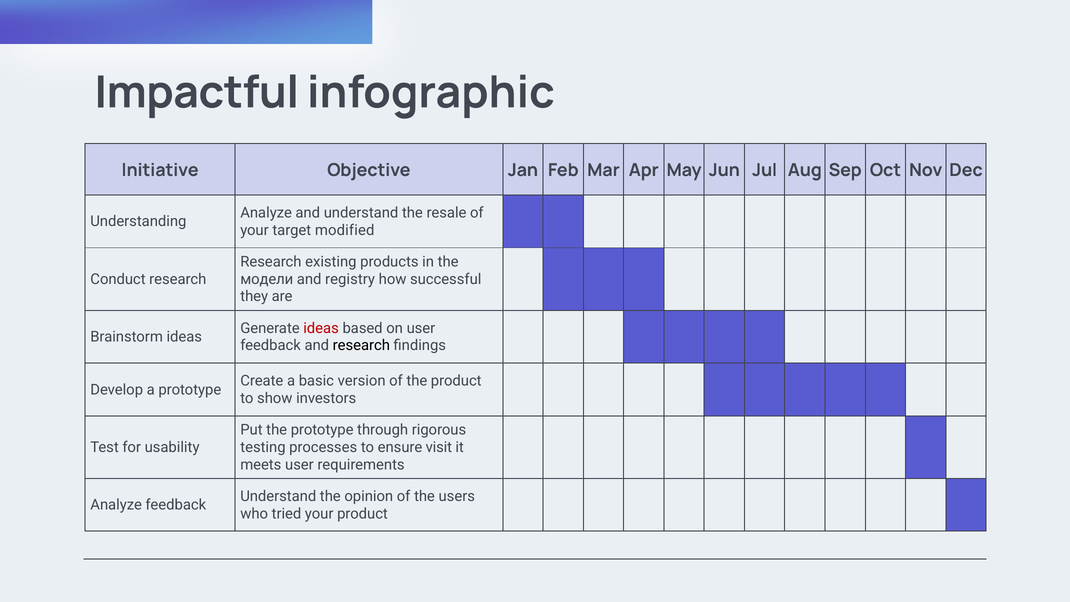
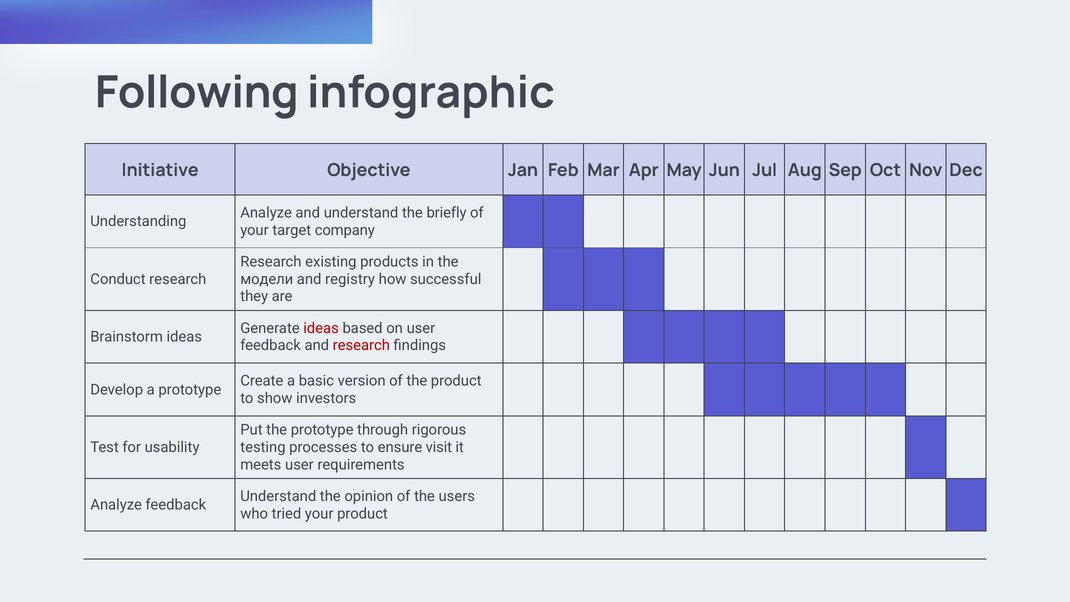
Impactful: Impactful -> Following
resale: resale -> briefly
modified: modified -> company
research at (361, 345) colour: black -> red
